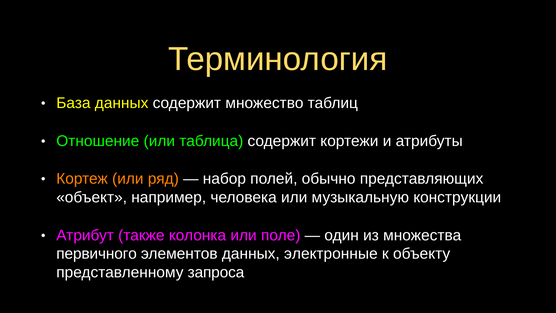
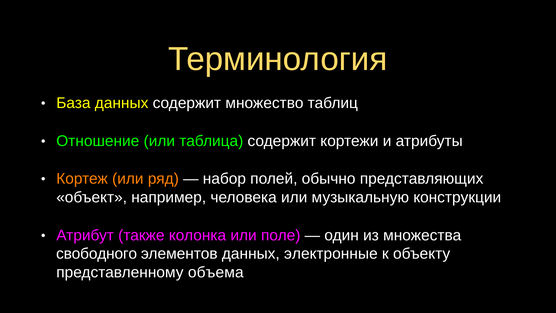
первичного: первичного -> свободного
запроса: запроса -> объема
